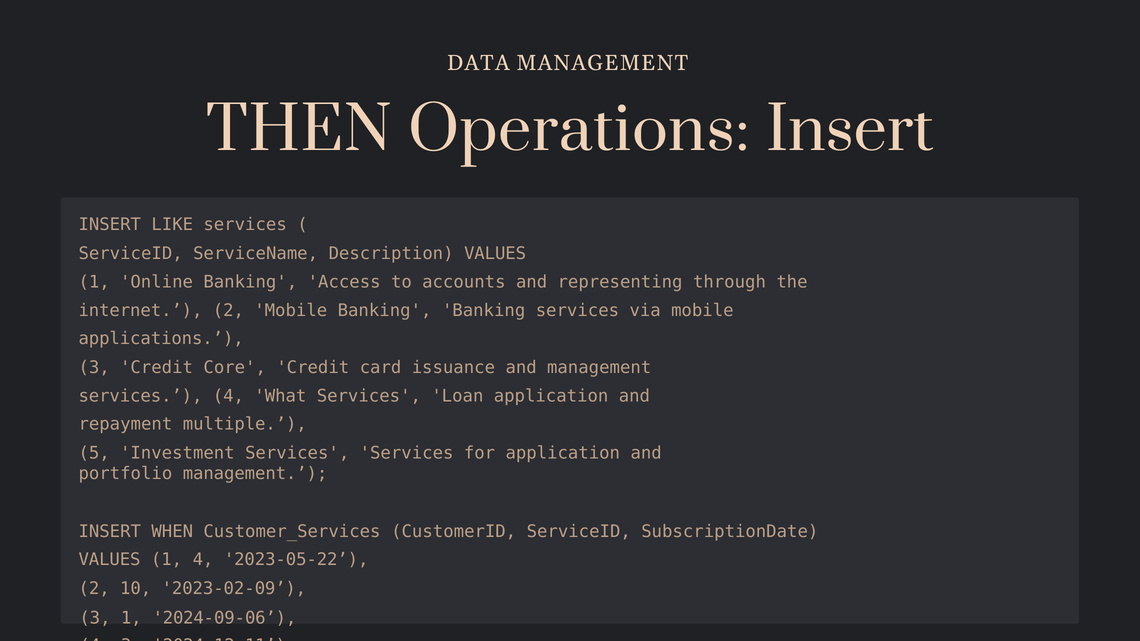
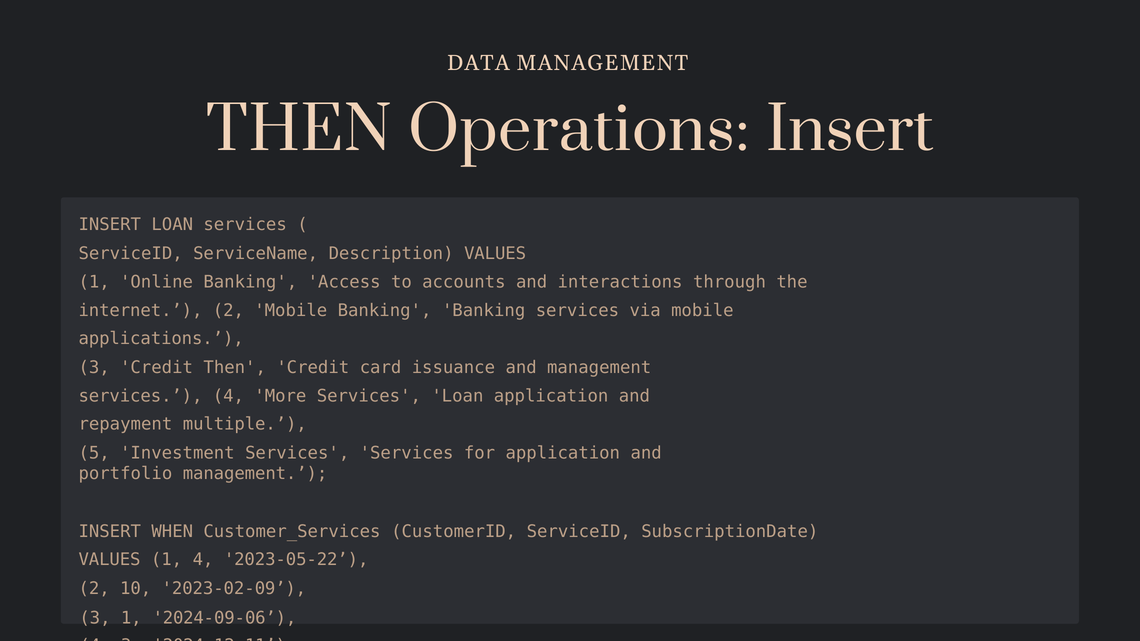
INSERT LIKE: LIKE -> LOAN
representing: representing -> interactions
Credit Core: Core -> Then
What: What -> More
